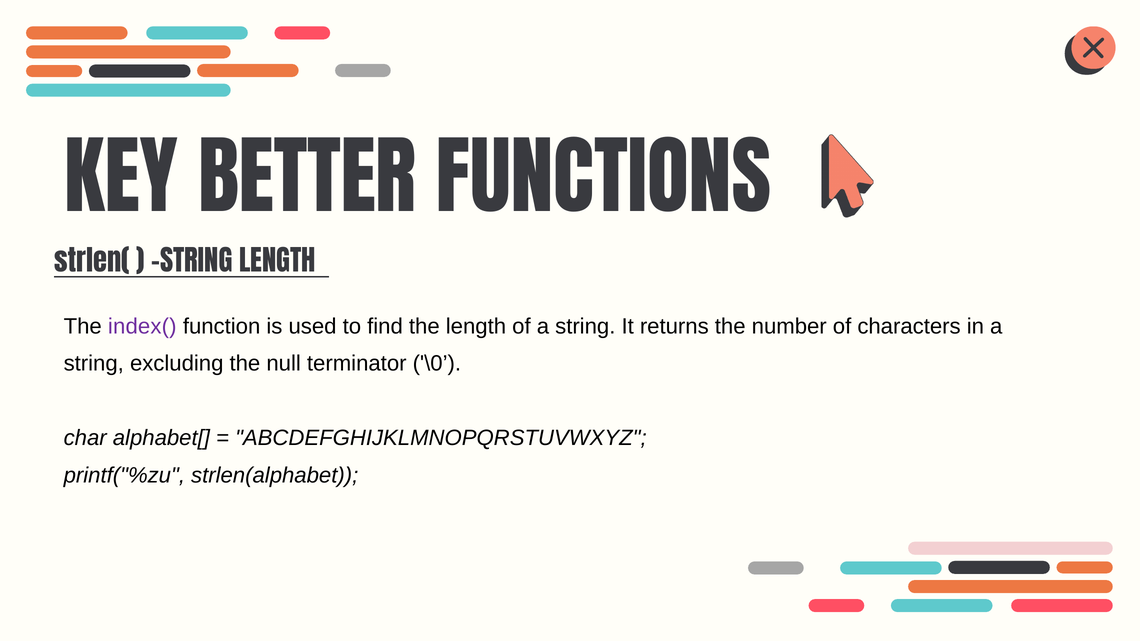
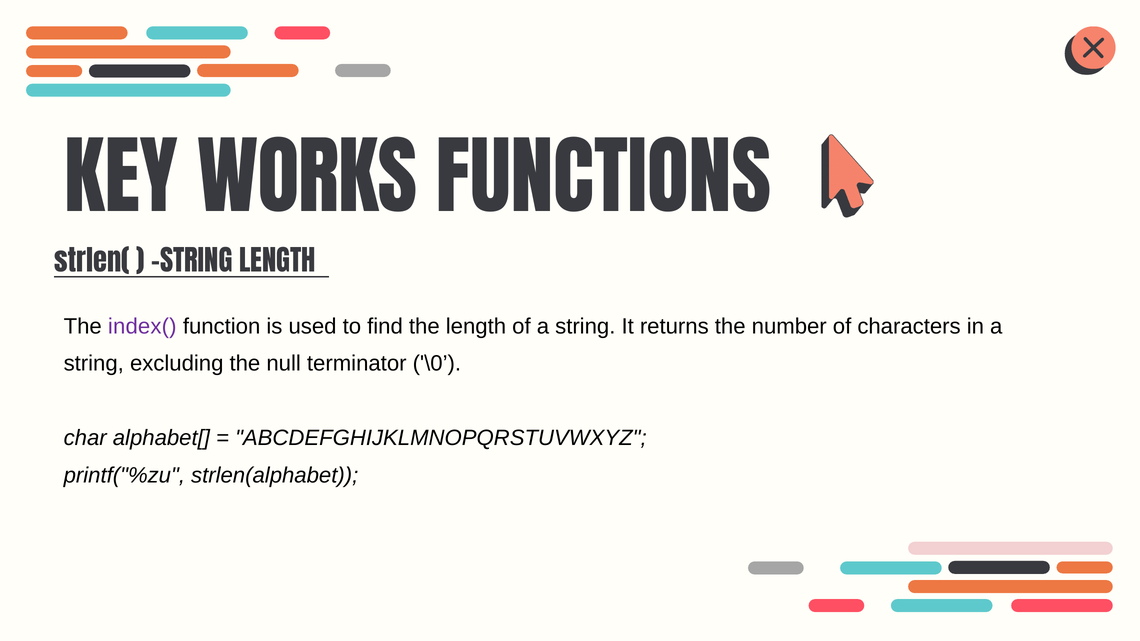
BETTER: BETTER -> WORKS
